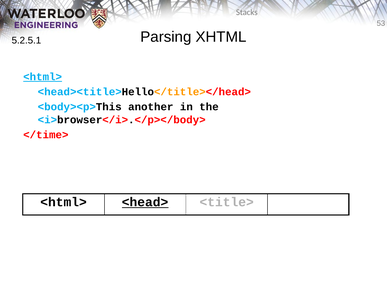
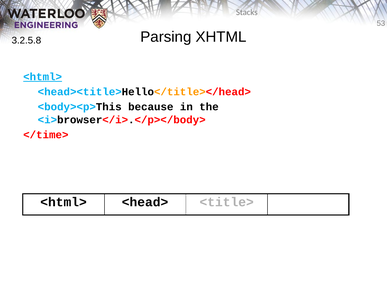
5.2.5.1: 5.2.5.1 -> 3.2.5.8
another: another -> because
<head> underline: present -> none
